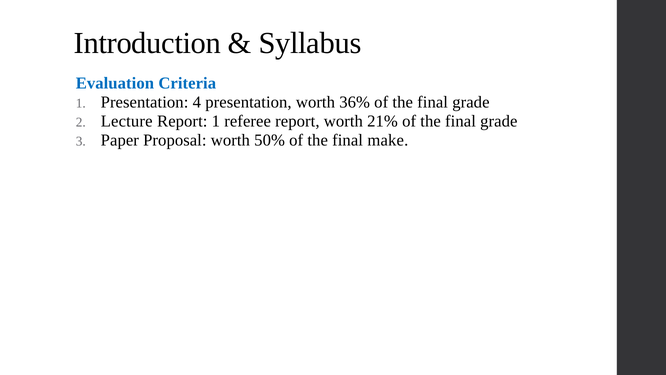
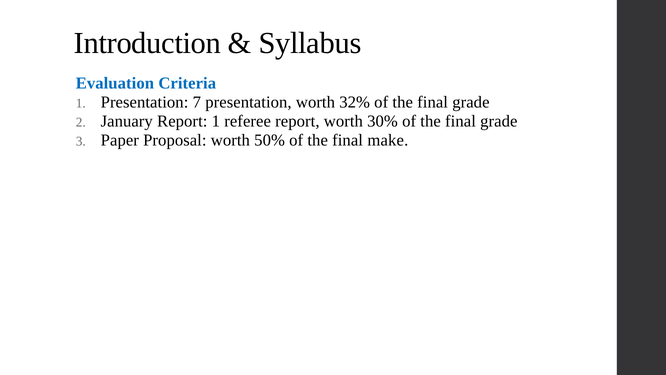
4: 4 -> 7
36%: 36% -> 32%
Lecture: Lecture -> January
21%: 21% -> 30%
